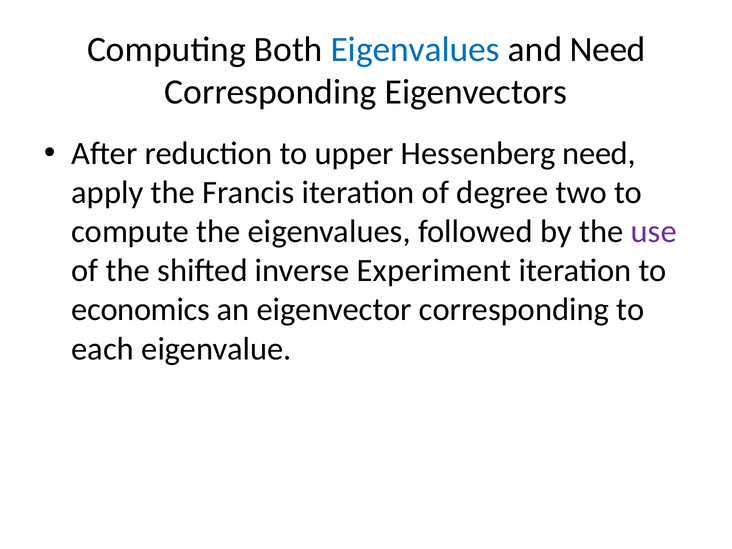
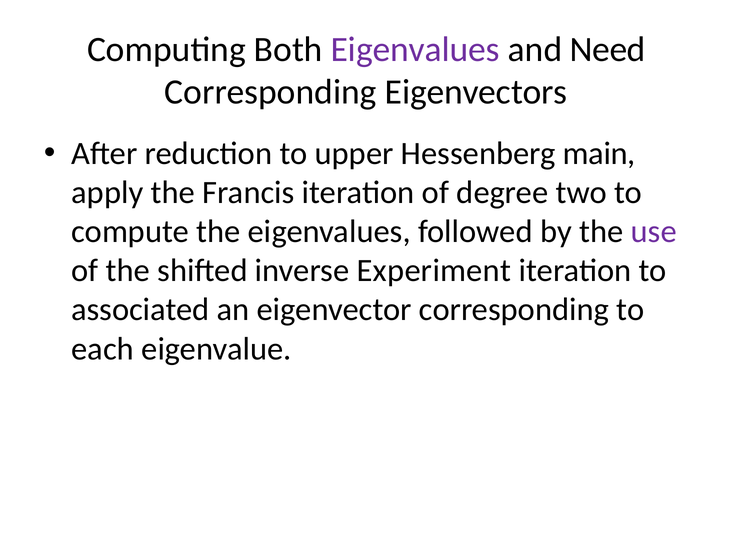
Eigenvalues at (415, 49) colour: blue -> purple
Hessenberg need: need -> main
economics: economics -> associated
